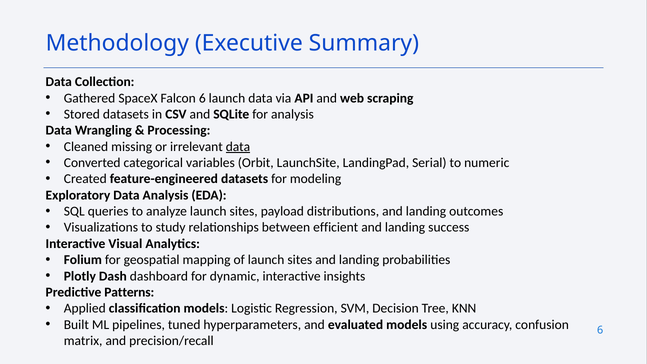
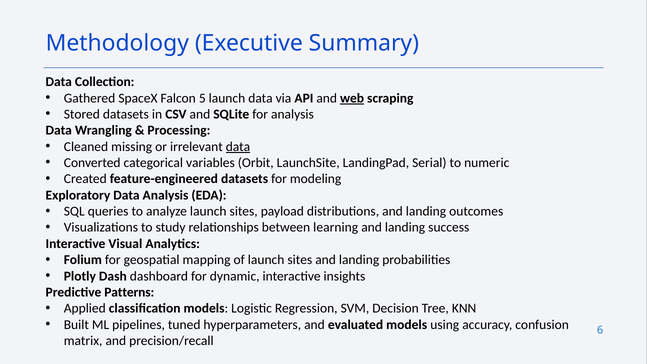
Falcon 6: 6 -> 5
web underline: none -> present
efficient: efficient -> learning
